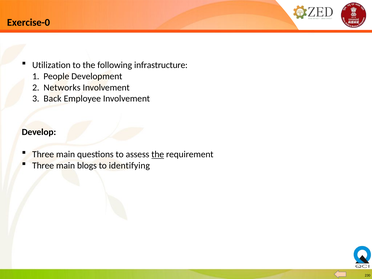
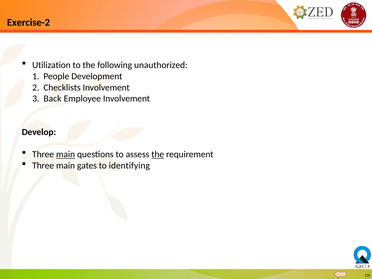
Exercise-0: Exercise-0 -> Exercise-2
infrastructure: infrastructure -> unauthorized
Networks: Networks -> Checklists
main at (66, 154) underline: none -> present
blogs: blogs -> gates
